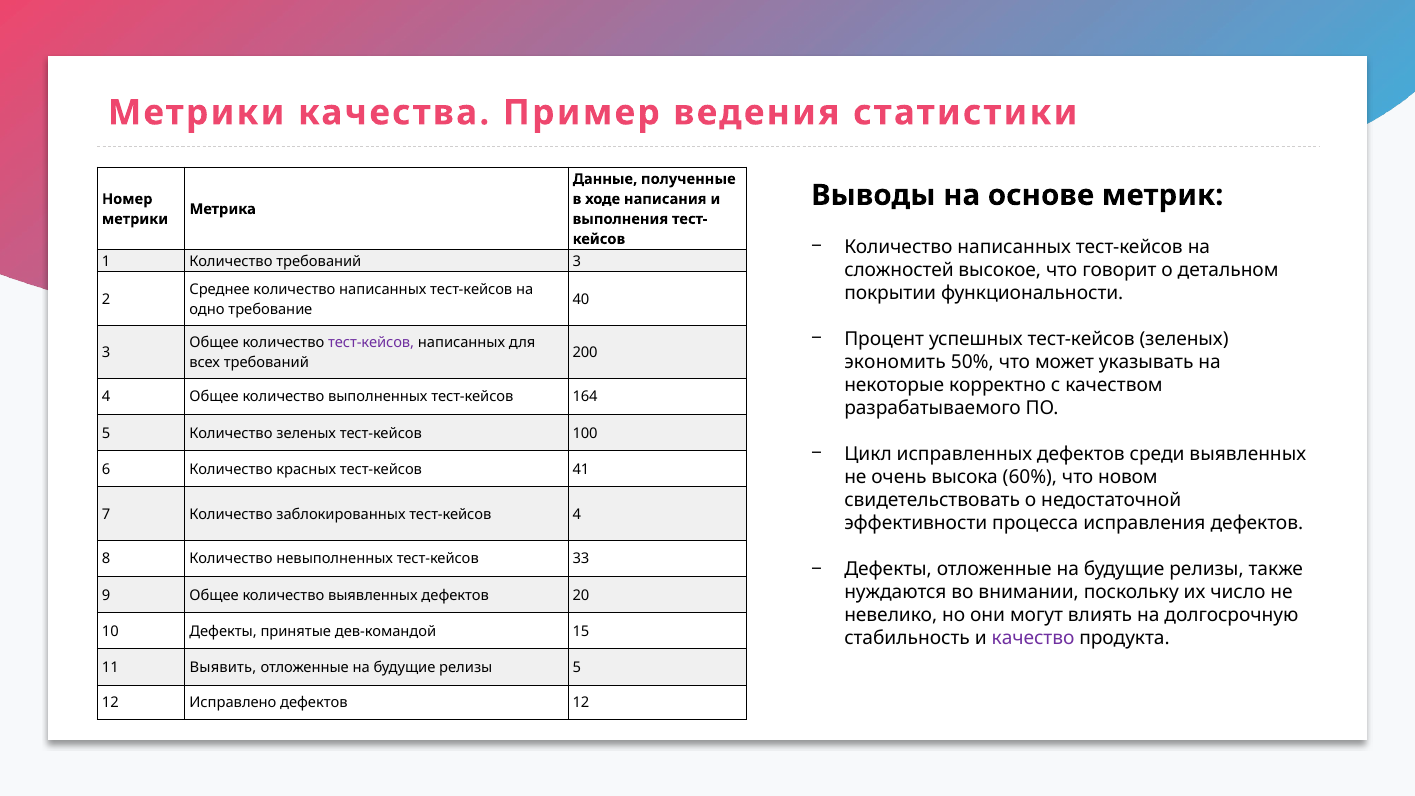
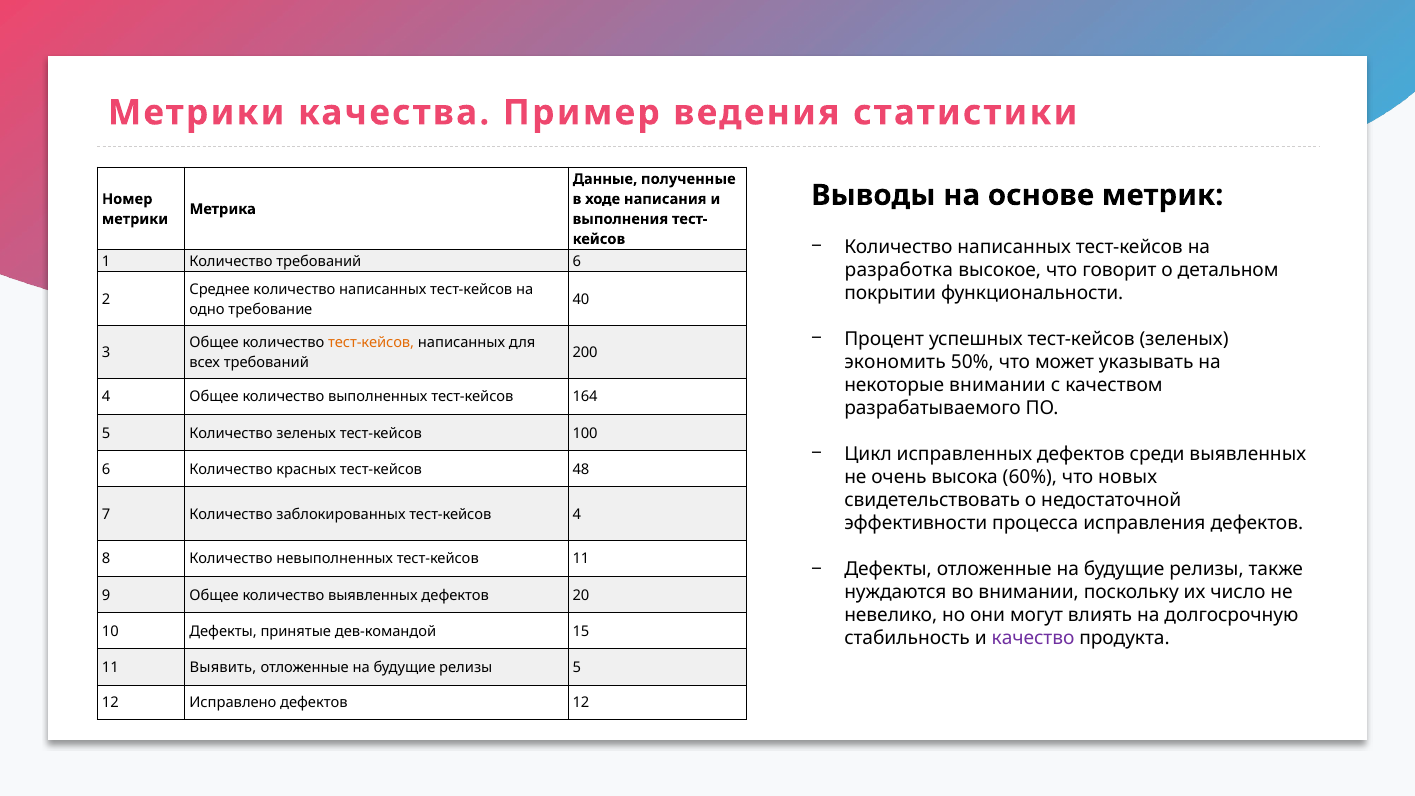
требований 3: 3 -> 6
сложностей: сложностей -> разработка
тест-кейсов at (371, 342) colour: purple -> orange
некоторые корректно: корректно -> внимании
41: 41 -> 48
новом: новом -> новых
тест-кейсов 33: 33 -> 11
